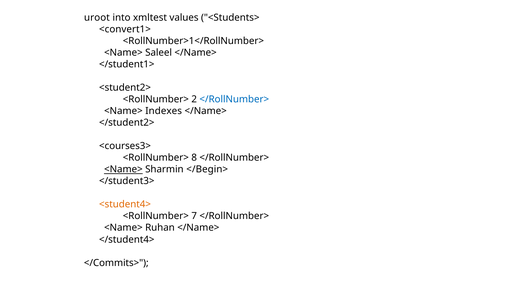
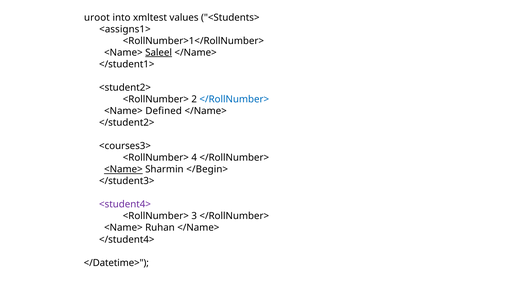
<convert1>: <convert1> -> <assigns1>
Saleel underline: none -> present
Indexes: Indexes -> Defined
8: 8 -> 4
<student4> colour: orange -> purple
7: 7 -> 3
</Commits>: </Commits> -> </Datetime>
